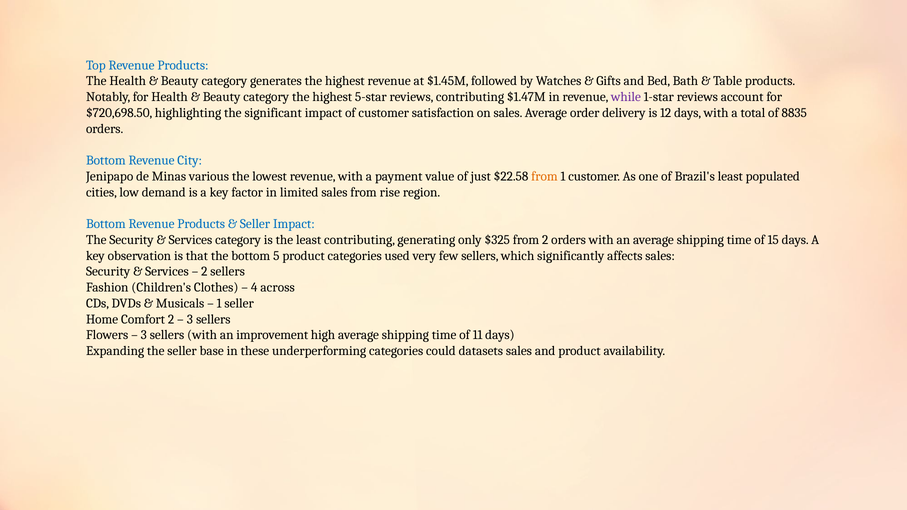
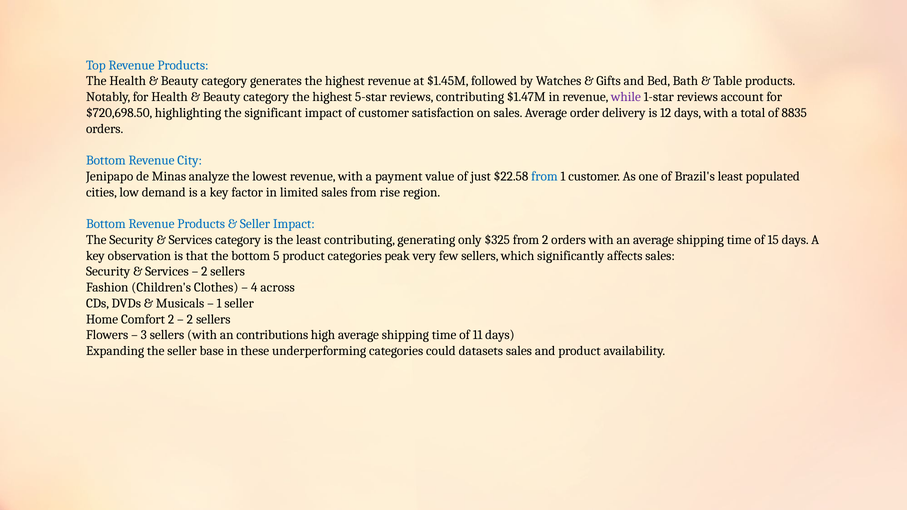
various: various -> analyze
from at (544, 176) colour: orange -> blue
used: used -> peak
3 at (190, 319): 3 -> 2
improvement: improvement -> contributions
